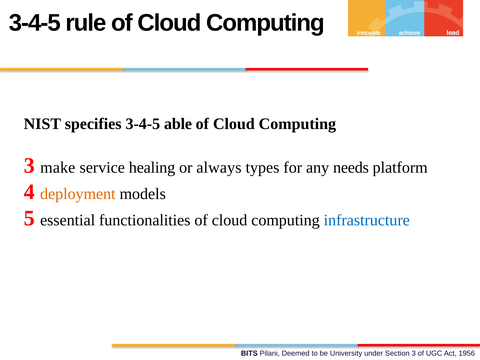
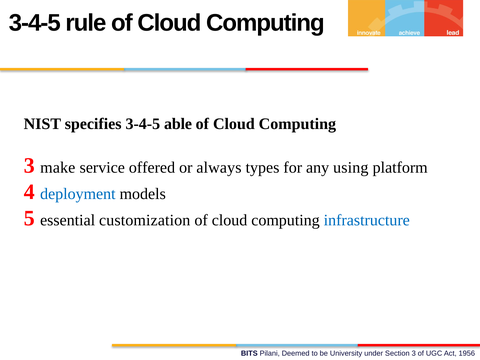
healing: healing -> offered
needs: needs -> using
deployment colour: orange -> blue
functionalities: functionalities -> customization
